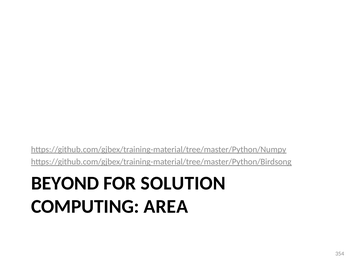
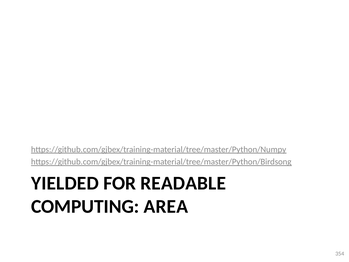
BEYOND: BEYOND -> YIELDED
SOLUTION: SOLUTION -> READABLE
